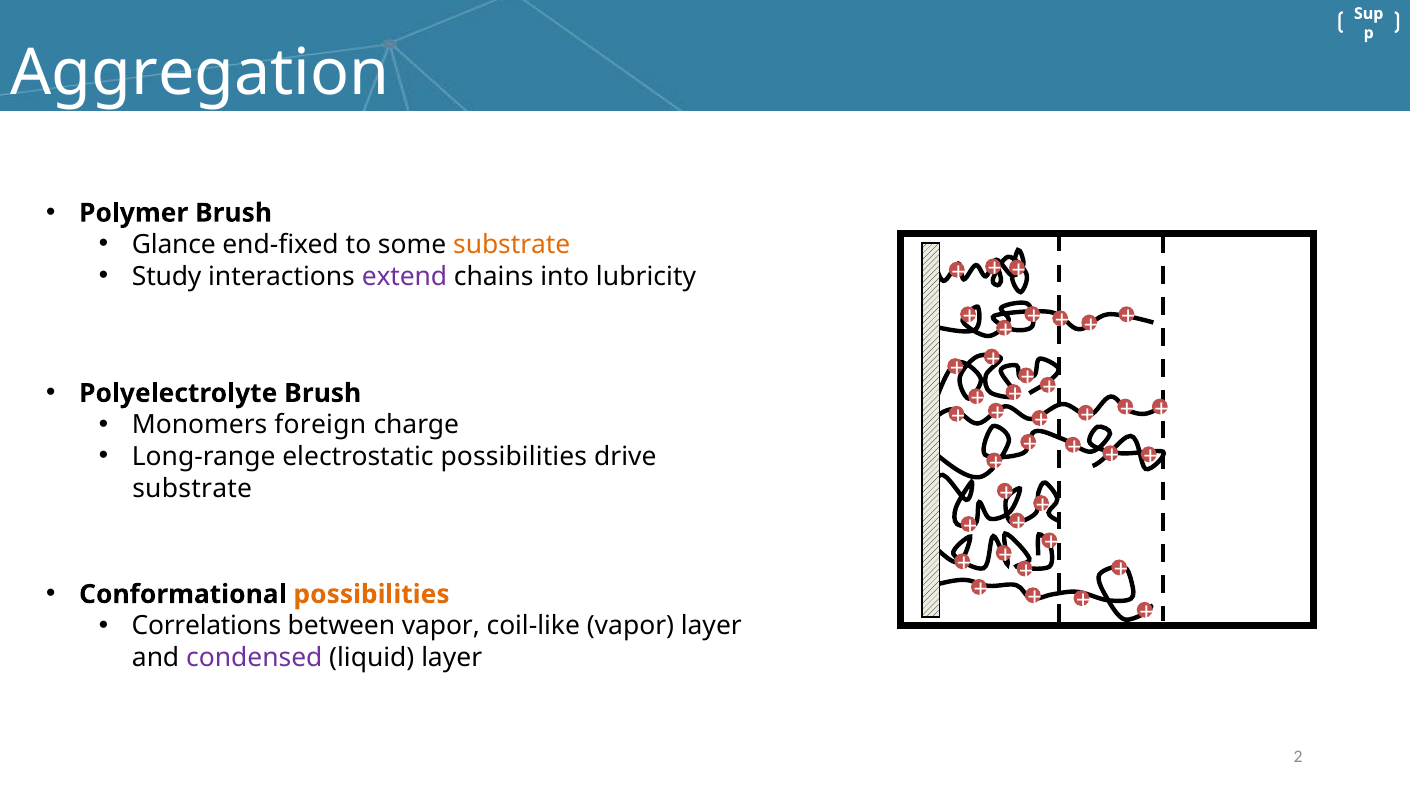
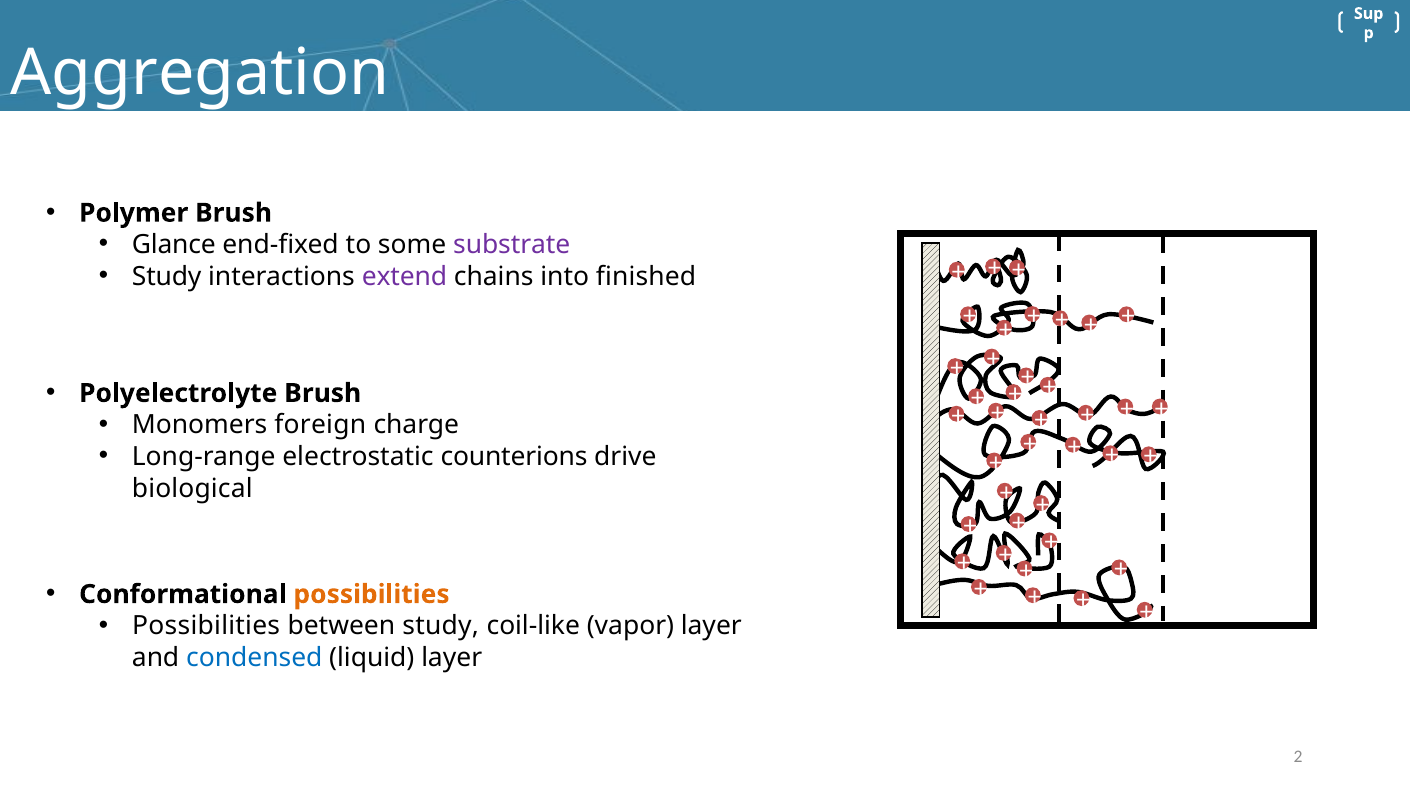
substrate at (512, 245) colour: orange -> purple
lubricity: lubricity -> finished
electrostatic possibilities: possibilities -> counterions
substrate at (192, 488): substrate -> biological
Correlations at (206, 626): Correlations -> Possibilities
between vapor: vapor -> study
condensed colour: purple -> blue
